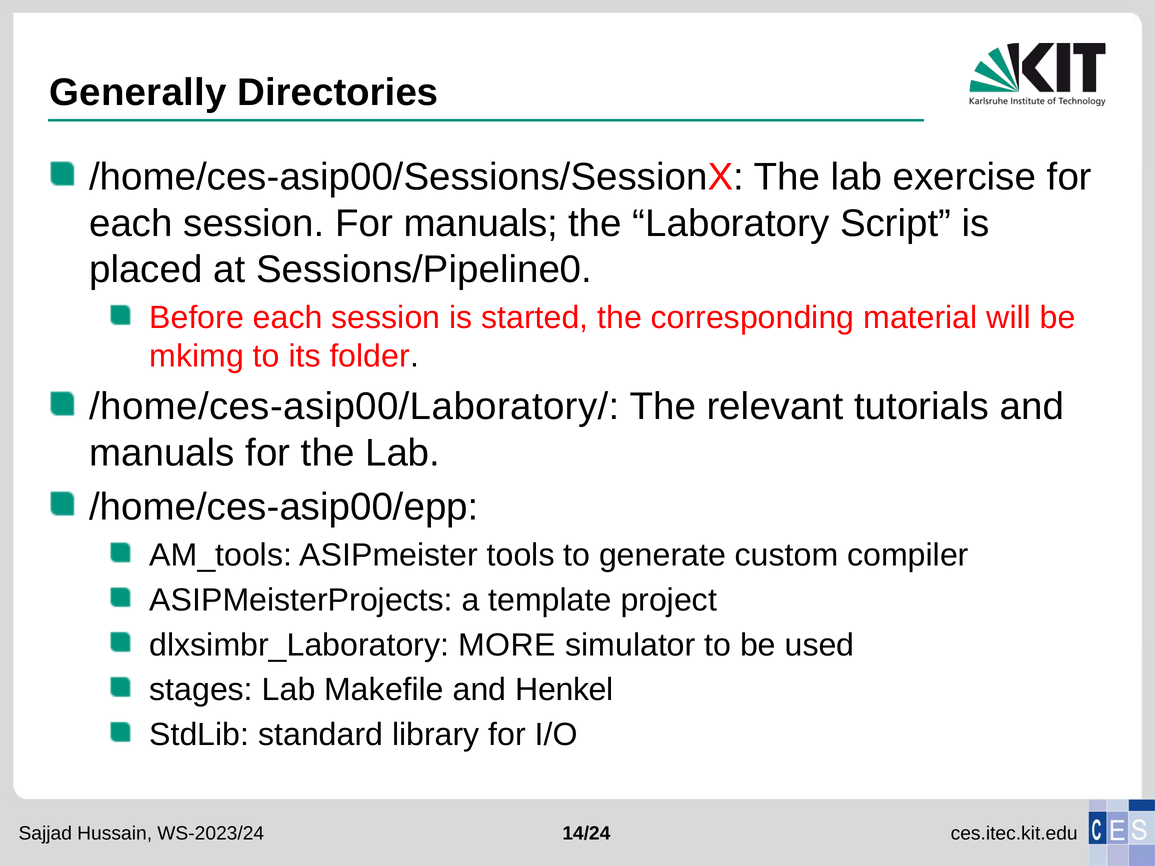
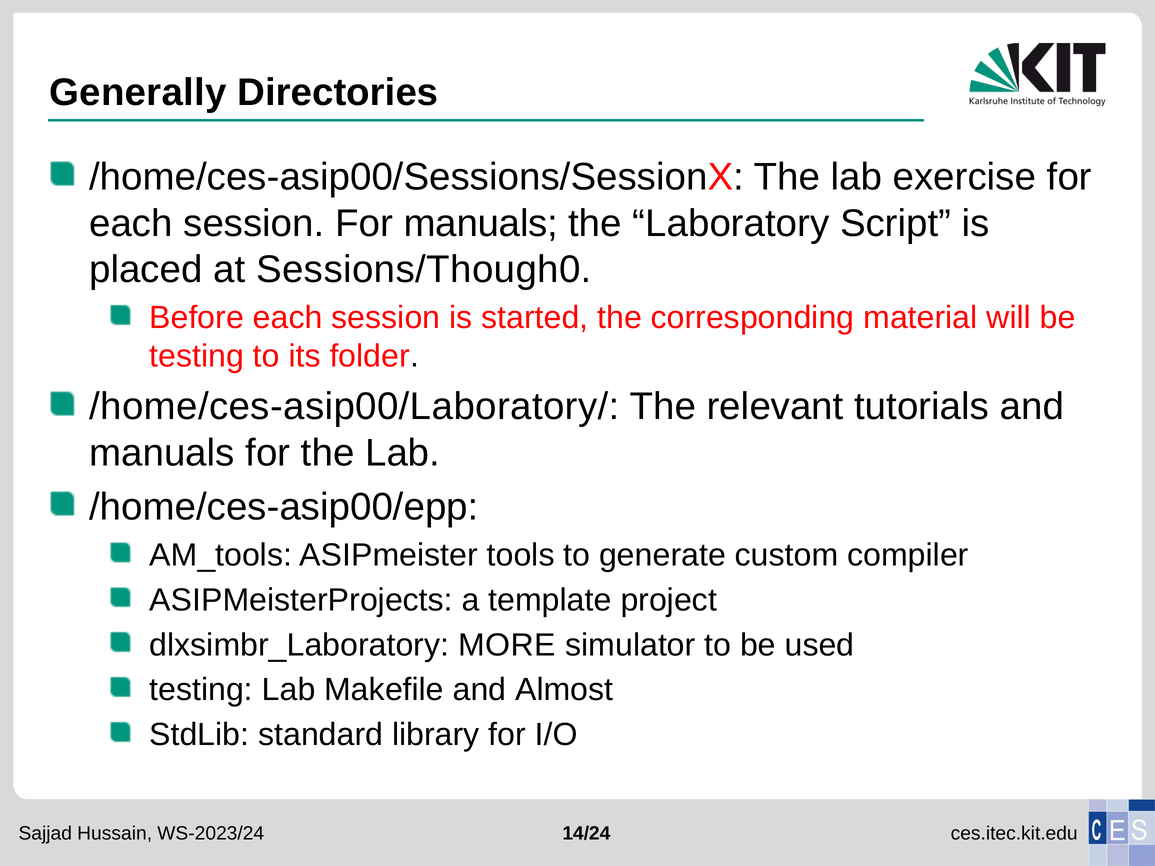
Sessions/Pipeline0: Sessions/Pipeline0 -> Sessions/Though0
mkimg at (197, 356): mkimg -> testing
stages at (201, 690): stages -> testing
Henkel: Henkel -> Almost
